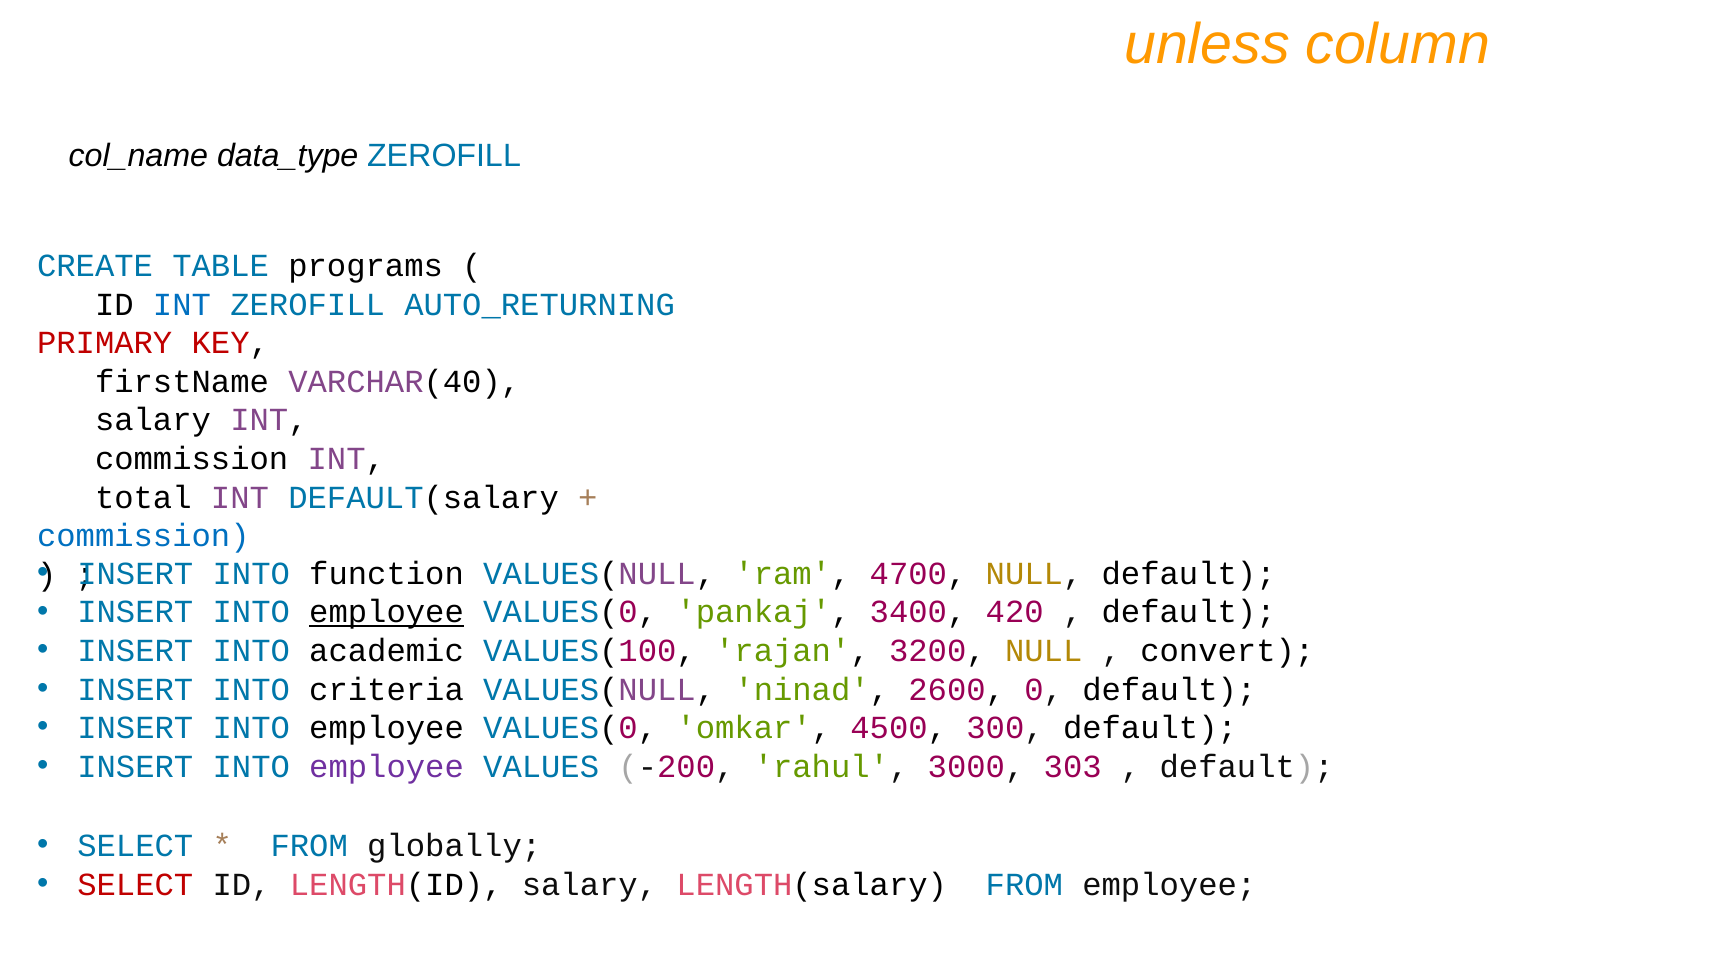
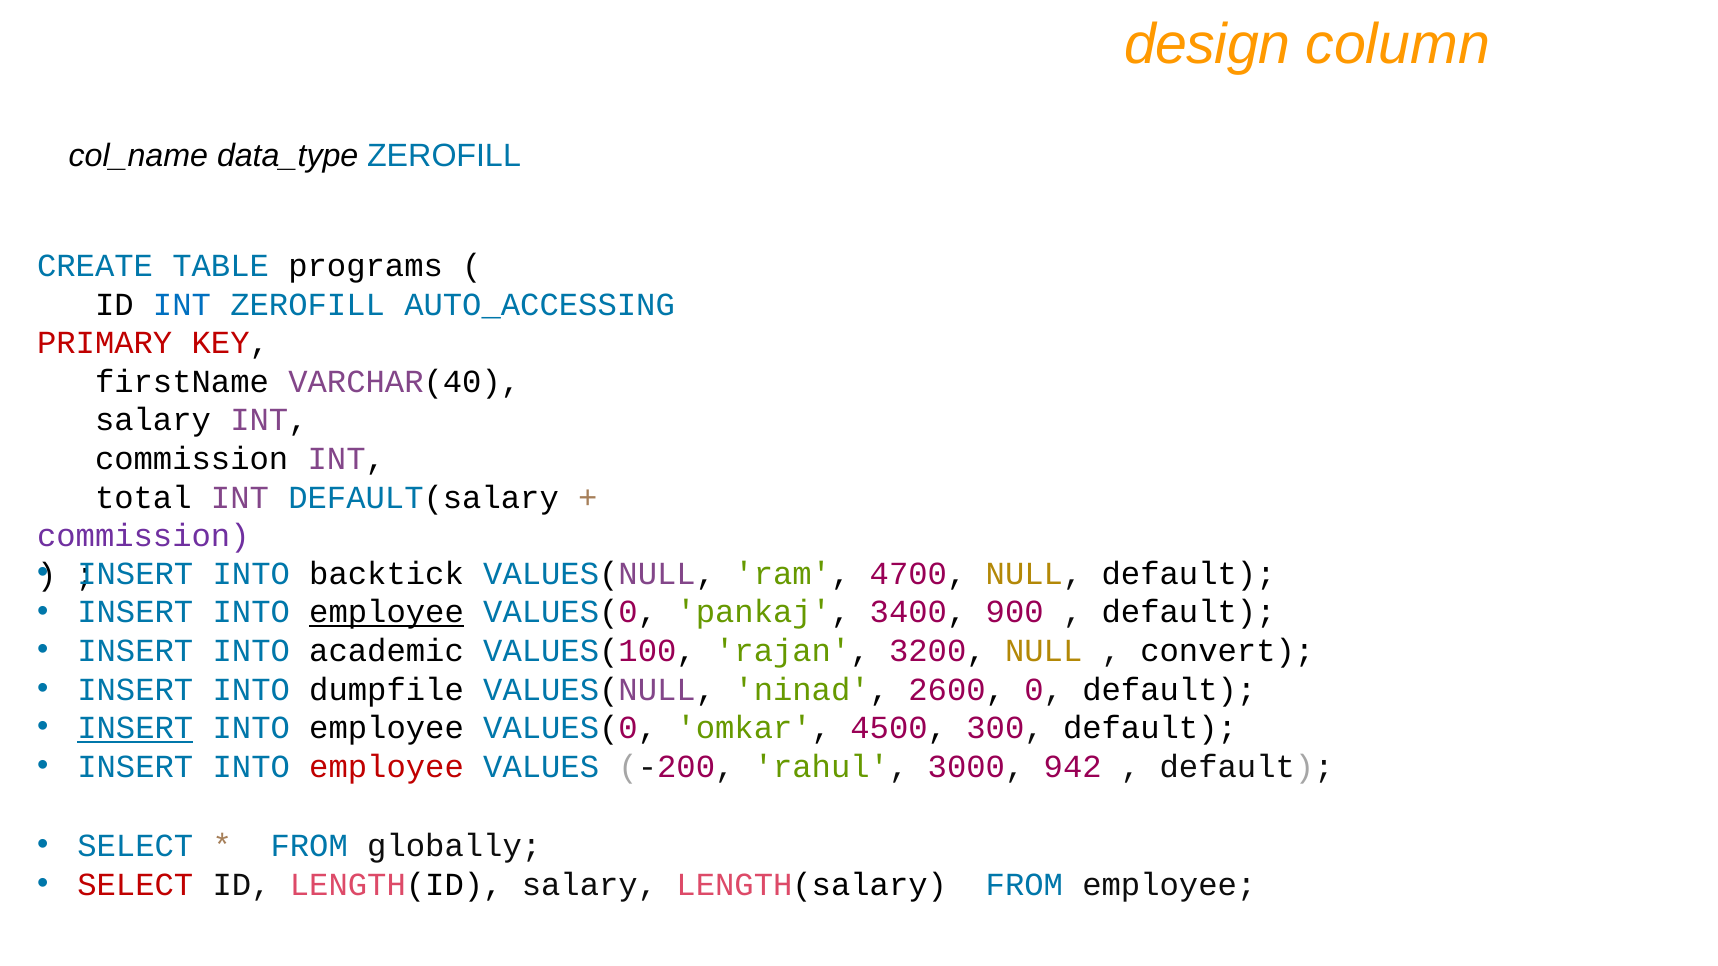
unless: unless -> design
AUTO_RETURNING: AUTO_RETURNING -> AUTO_ACCESSING
commission at (143, 536) colour: blue -> purple
function: function -> backtick
420: 420 -> 900
criteria: criteria -> dumpfile
INSERT at (135, 728) underline: none -> present
employee at (387, 767) colour: purple -> red
303: 303 -> 942
